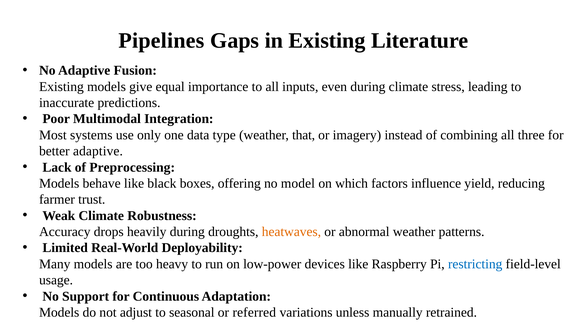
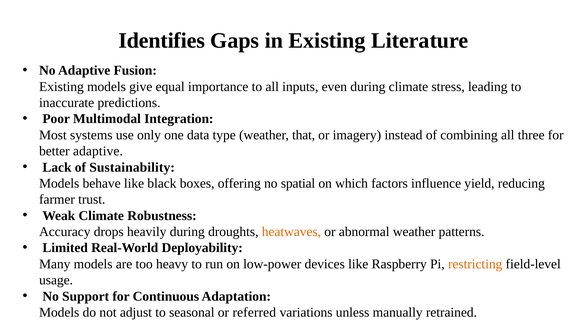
Pipelines: Pipelines -> Identifies
Preprocessing: Preprocessing -> Sustainability
model: model -> spatial
restricting colour: blue -> orange
